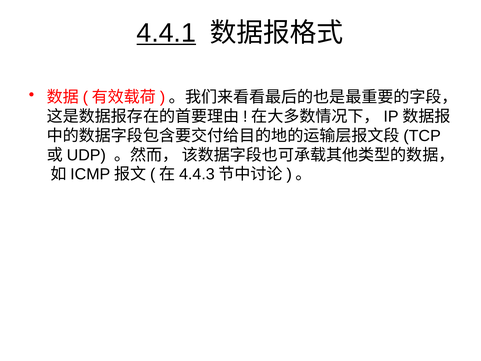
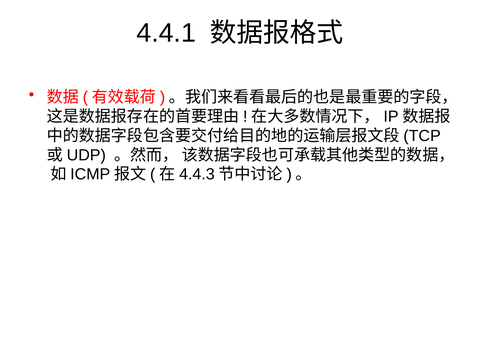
4.4.1 underline: present -> none
